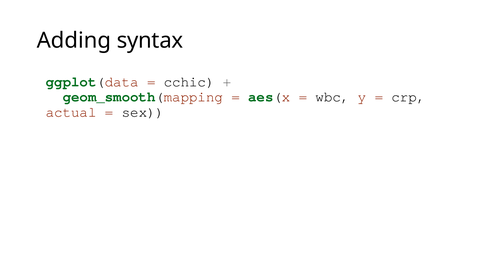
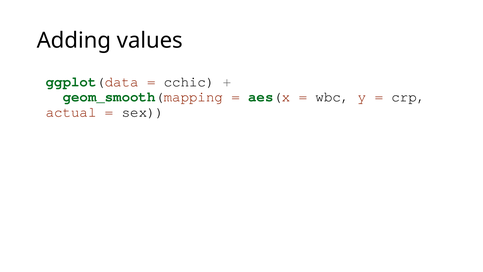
syntax: syntax -> values
